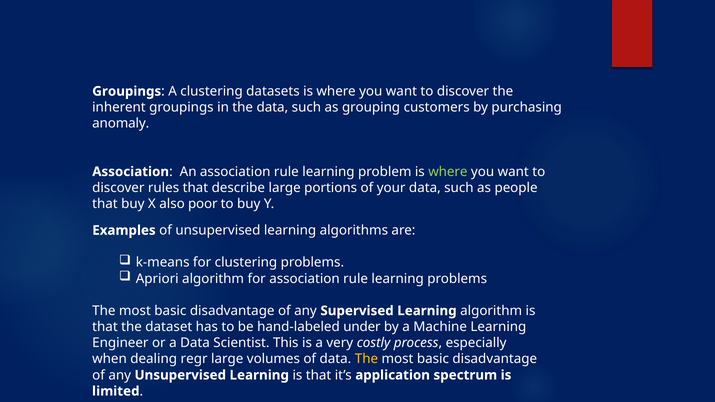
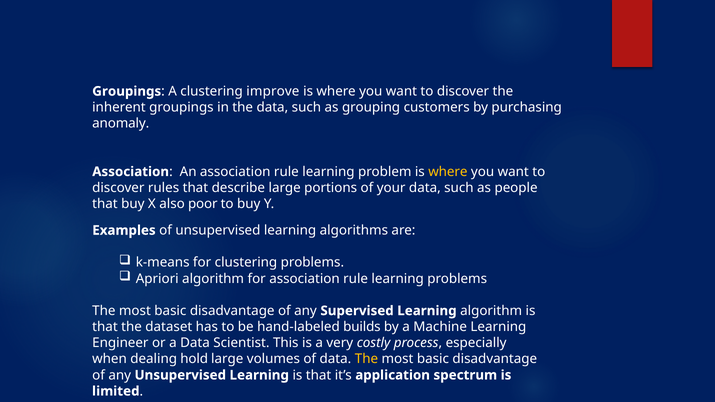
datasets: datasets -> improve
where at (448, 172) colour: light green -> yellow
under: under -> builds
regr: regr -> hold
